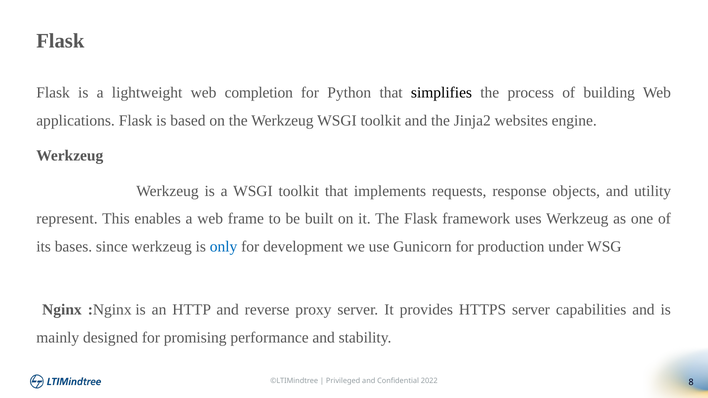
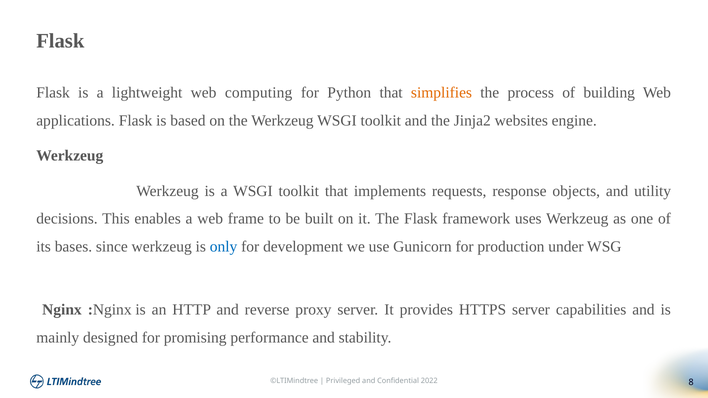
completion: completion -> computing
simplifies colour: black -> orange
represent: represent -> decisions
